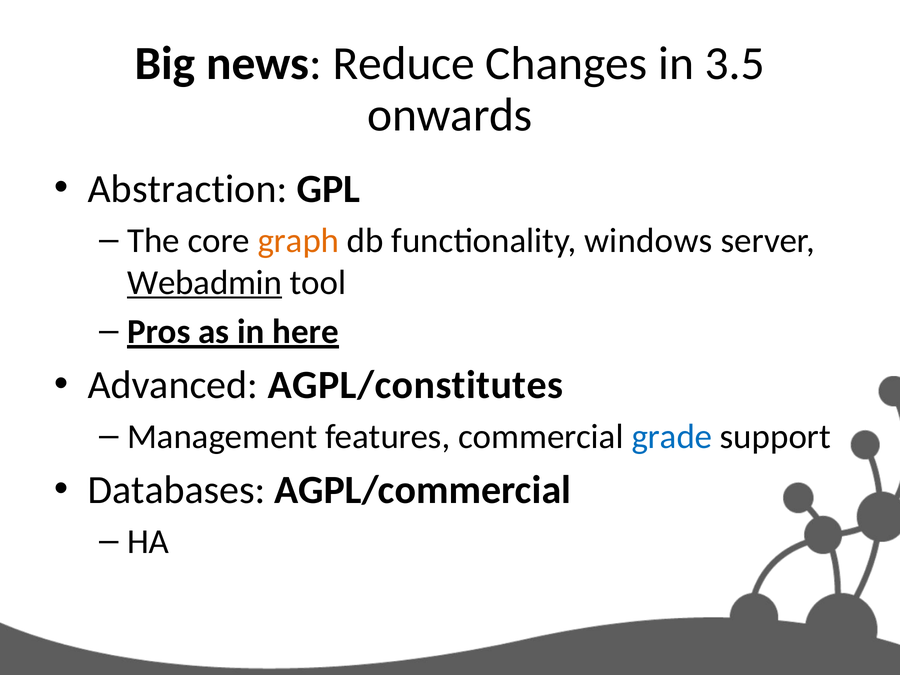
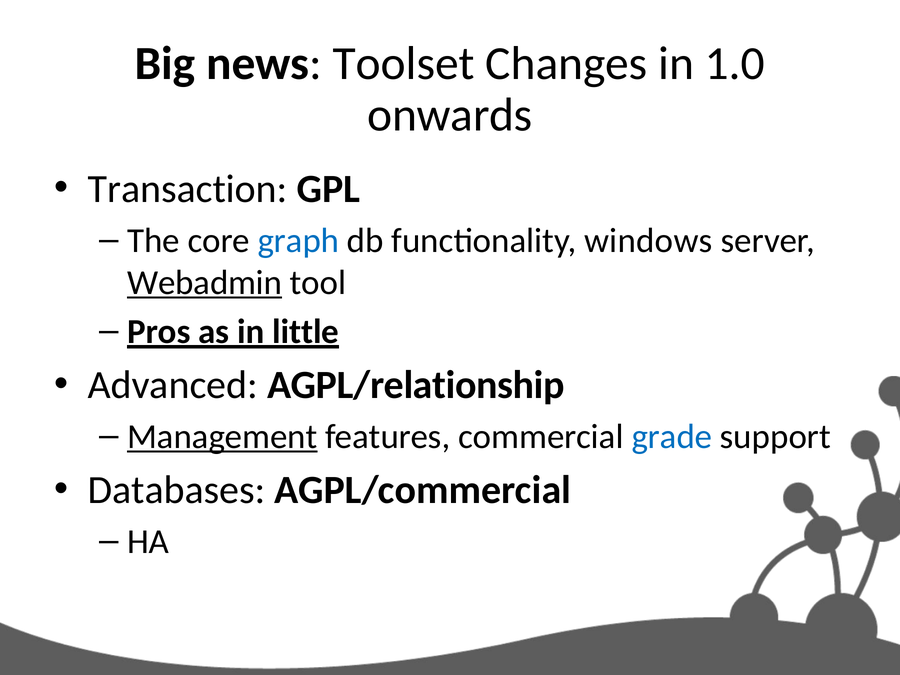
Reduce: Reduce -> Toolset
3.5: 3.5 -> 1.0
Abstraction: Abstraction -> Transaction
graph colour: orange -> blue
here: here -> little
AGPL/constitutes: AGPL/constitutes -> AGPL/relationship
Management underline: none -> present
